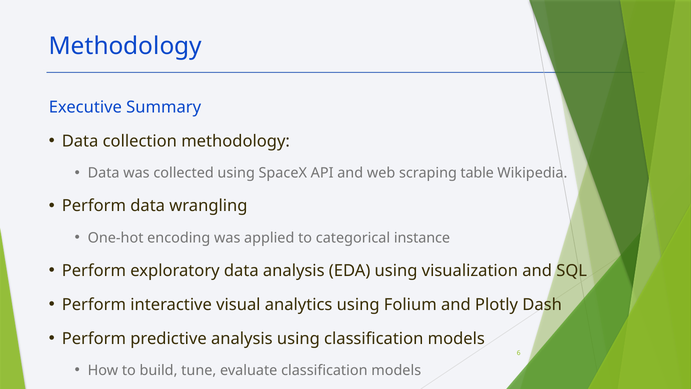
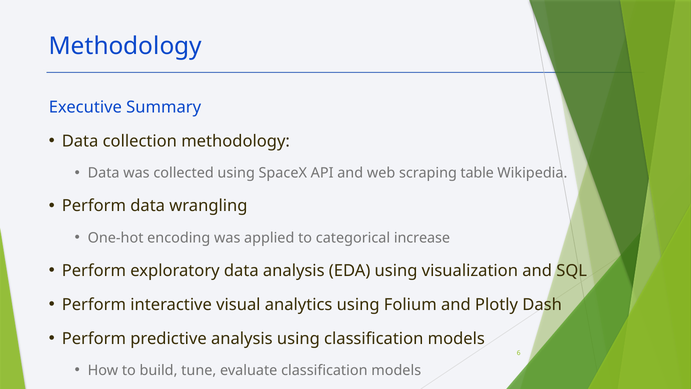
instance: instance -> increase
